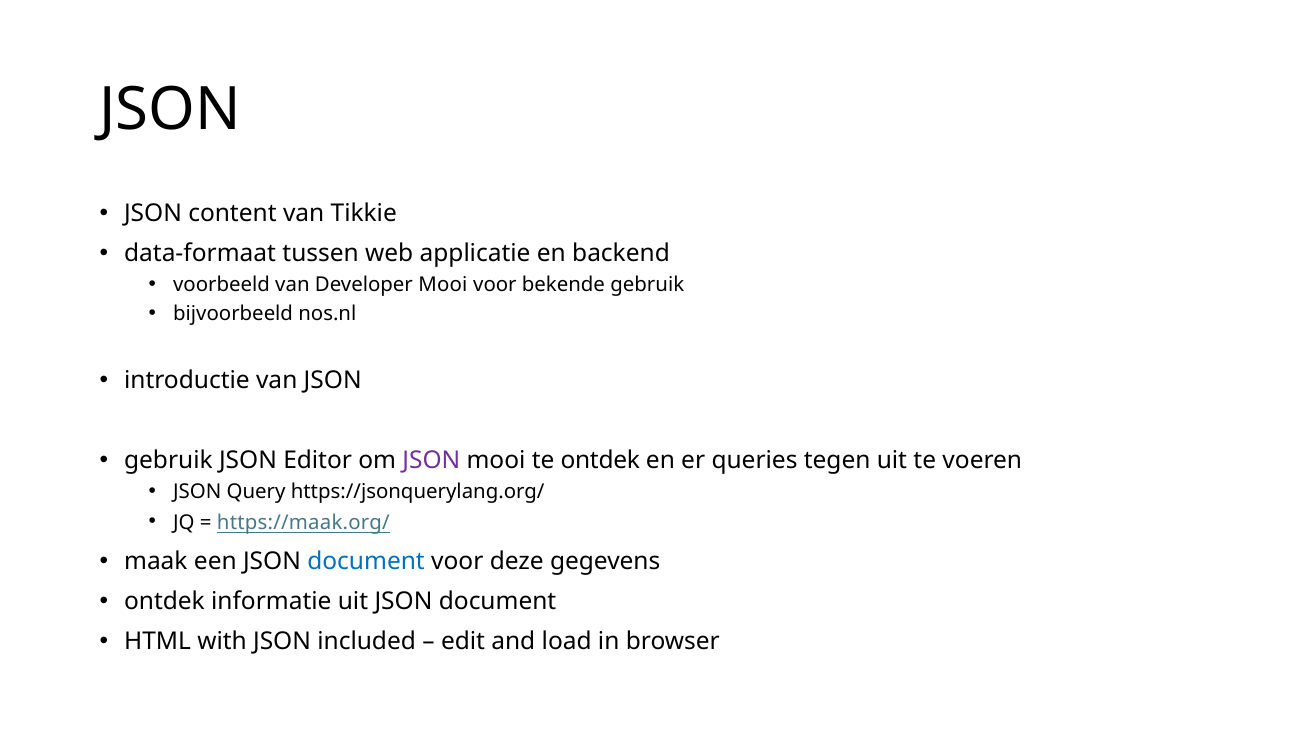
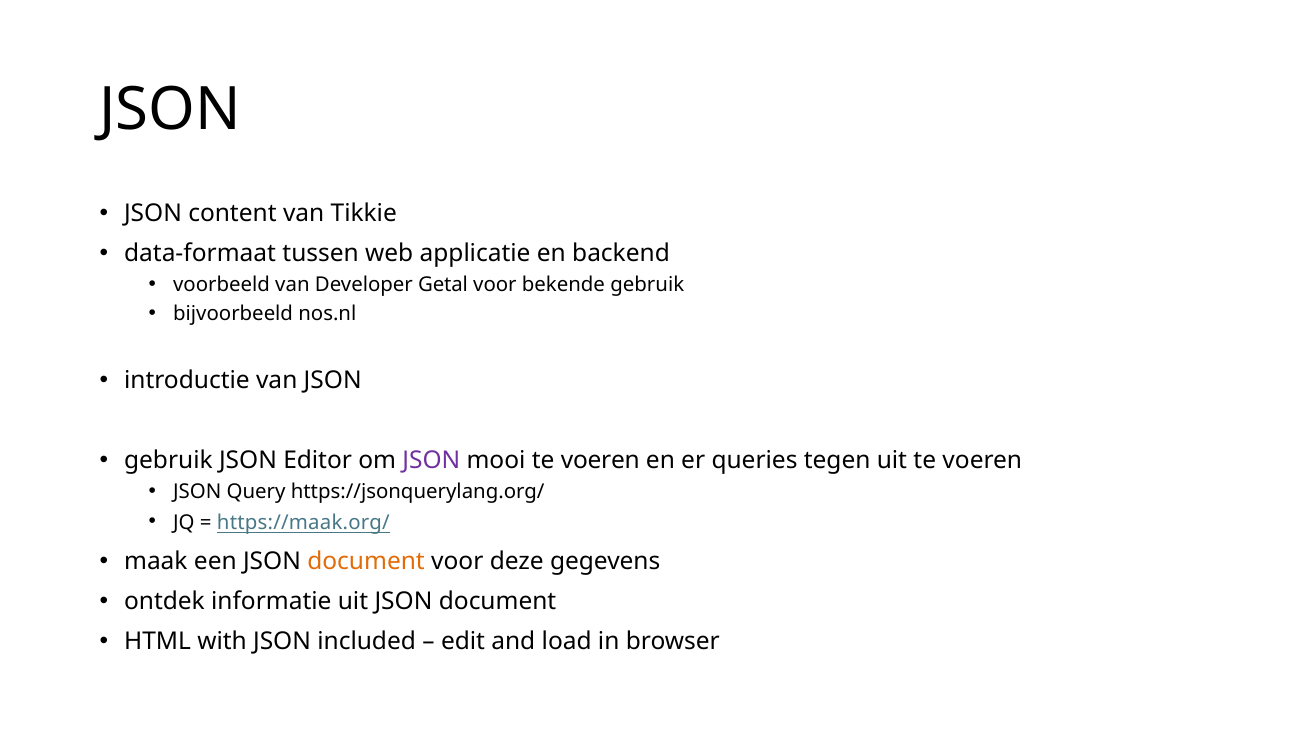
Developer Mooi: Mooi -> Getal
mooi te ontdek: ontdek -> voeren
document at (366, 562) colour: blue -> orange
